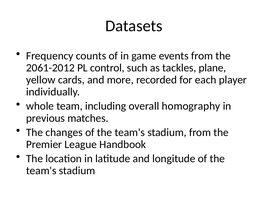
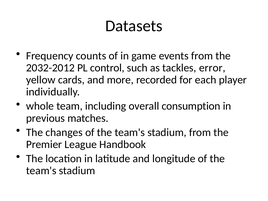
2061-2012: 2061-2012 -> 2032-2012
plane: plane -> error
homography: homography -> consumption
